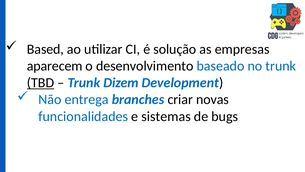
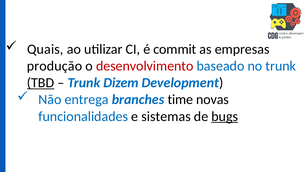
Based: Based -> Quais
solução: solução -> commit
aparecem: aparecem -> produção
desenvolvimento colour: black -> red
criar: criar -> time
bugs underline: none -> present
